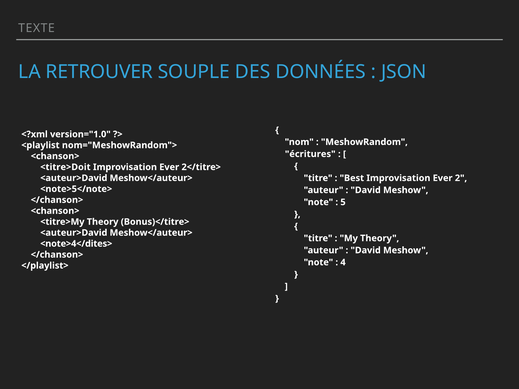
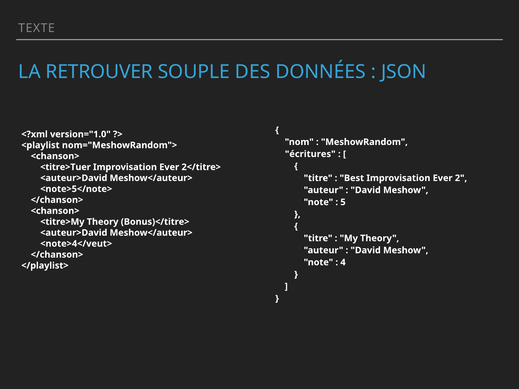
<titre>Doit: <titre>Doit -> <titre>Tuer
<note>4</dites>: <note>4</dites> -> <note>4</veut>
